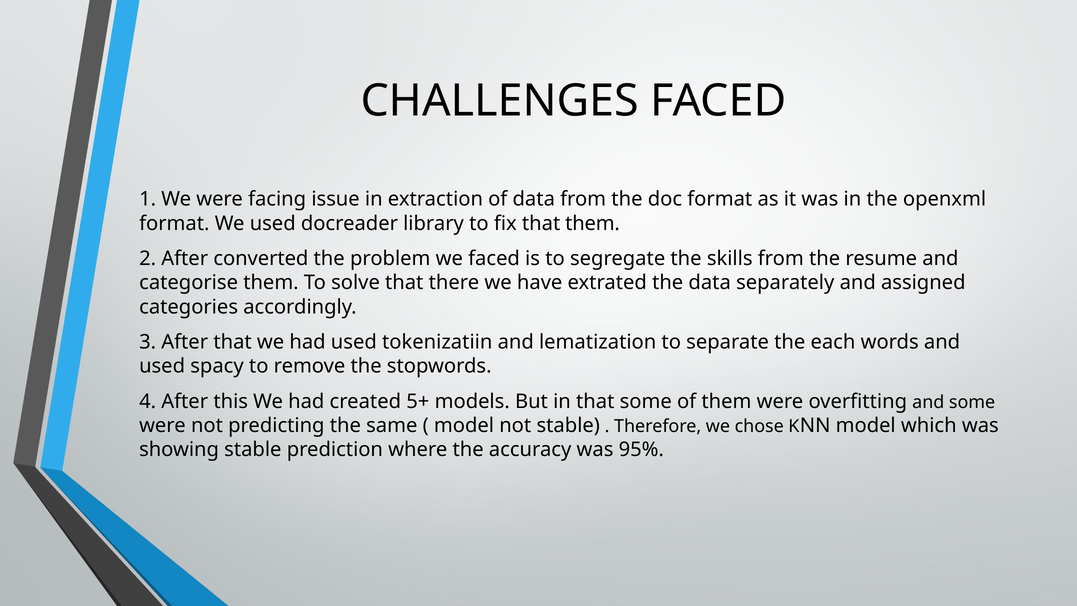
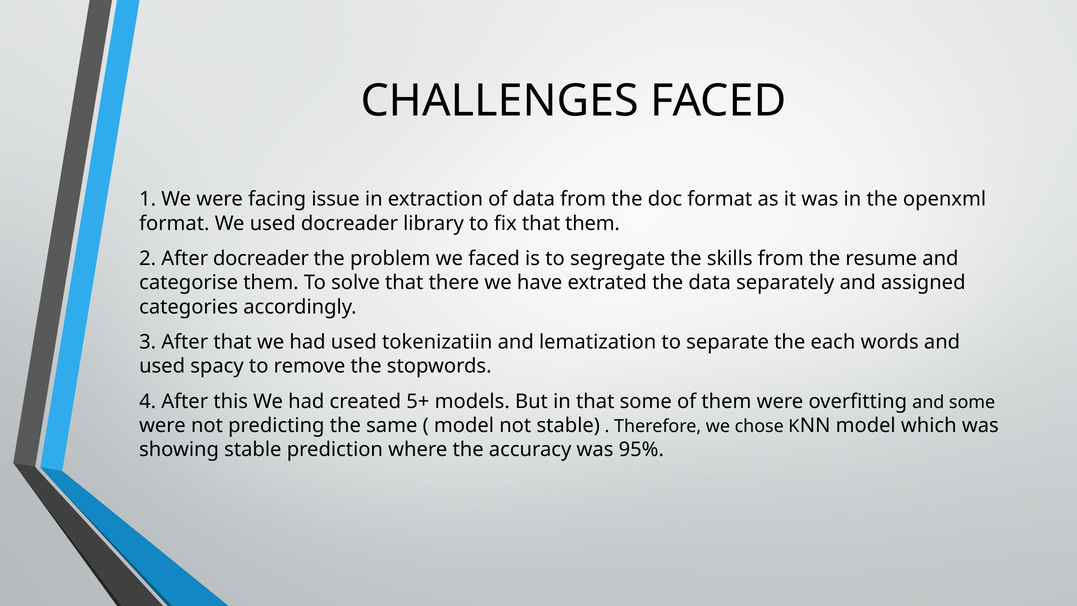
After converted: converted -> docreader
